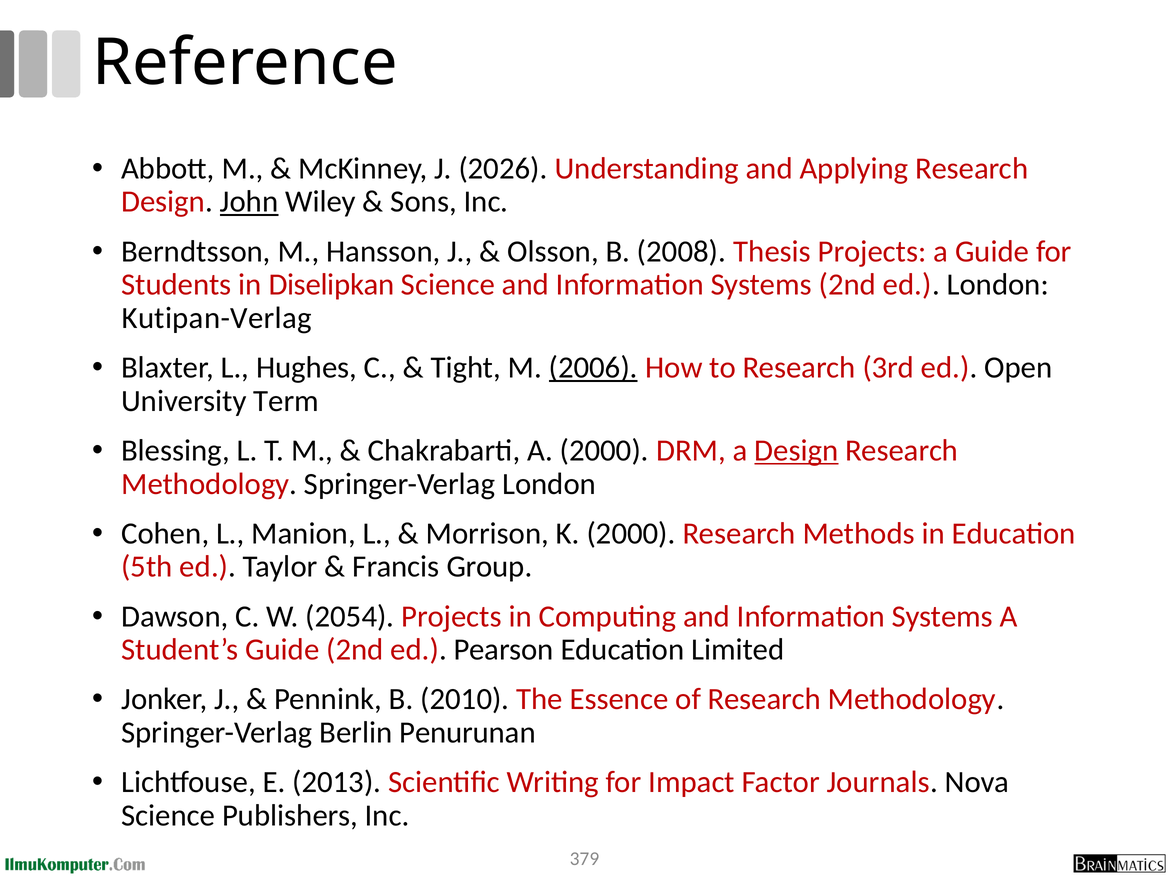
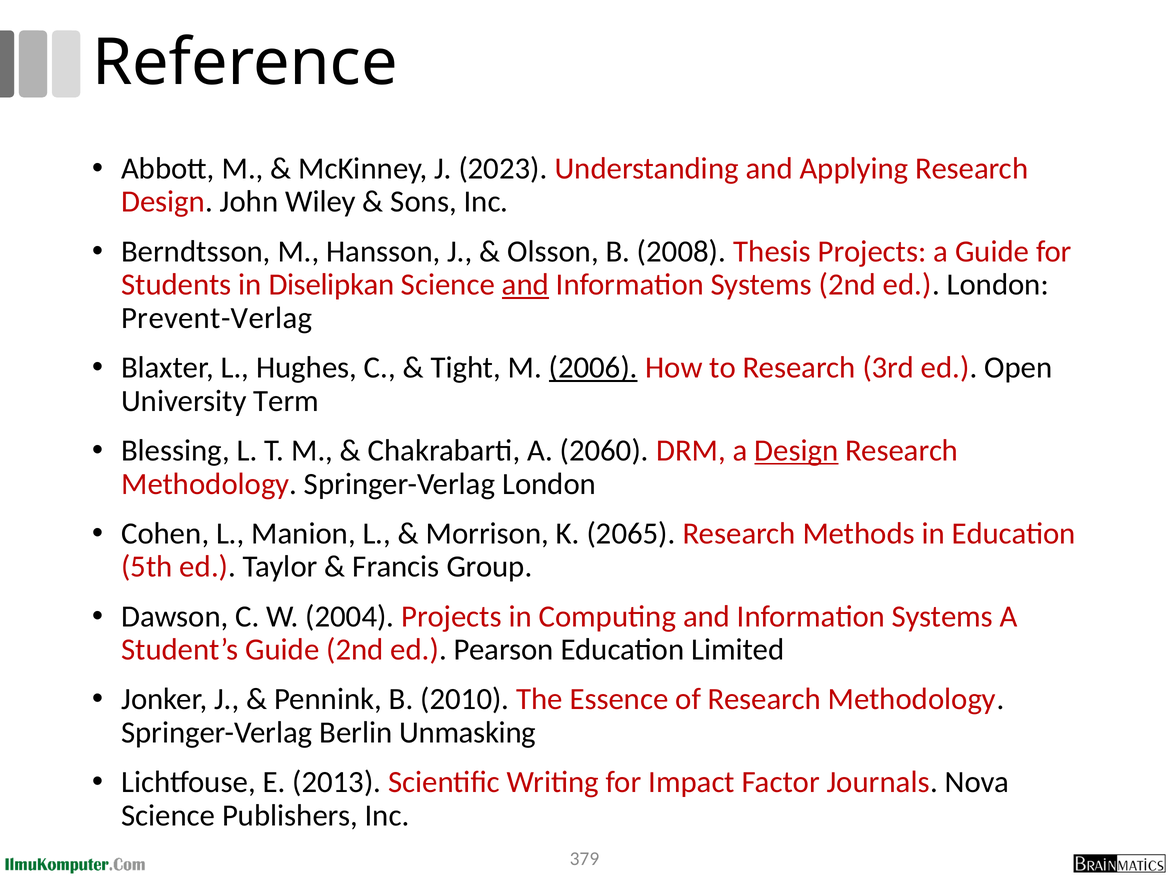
2026: 2026 -> 2023
John underline: present -> none
and at (525, 285) underline: none -> present
Kutipan-Verlag: Kutipan-Verlag -> Prevent-Verlag
A 2000: 2000 -> 2060
K 2000: 2000 -> 2065
2054: 2054 -> 2004
Penurunan: Penurunan -> Unmasking
